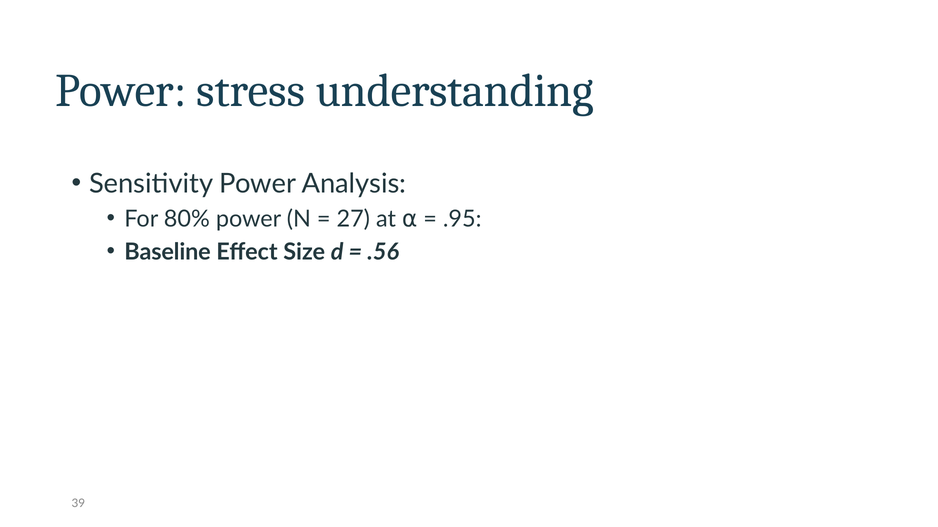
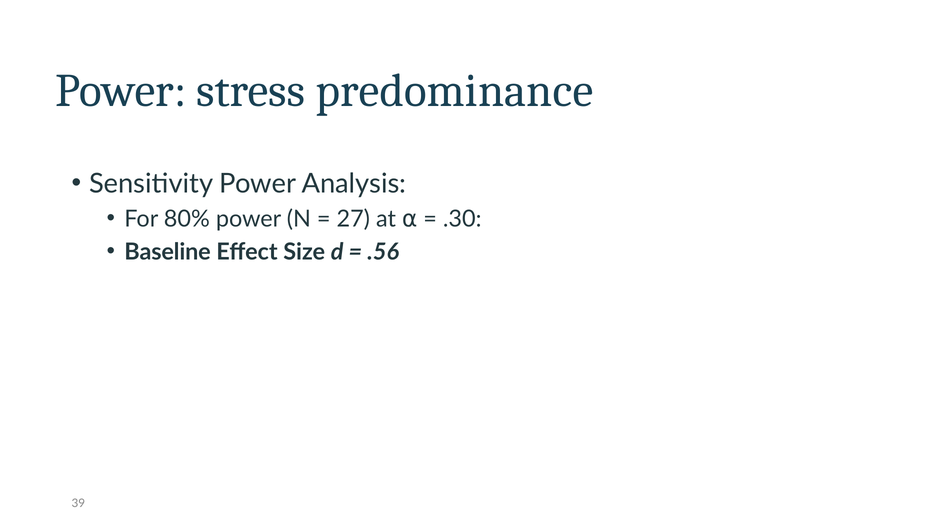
understanding: understanding -> predominance
.95: .95 -> .30
